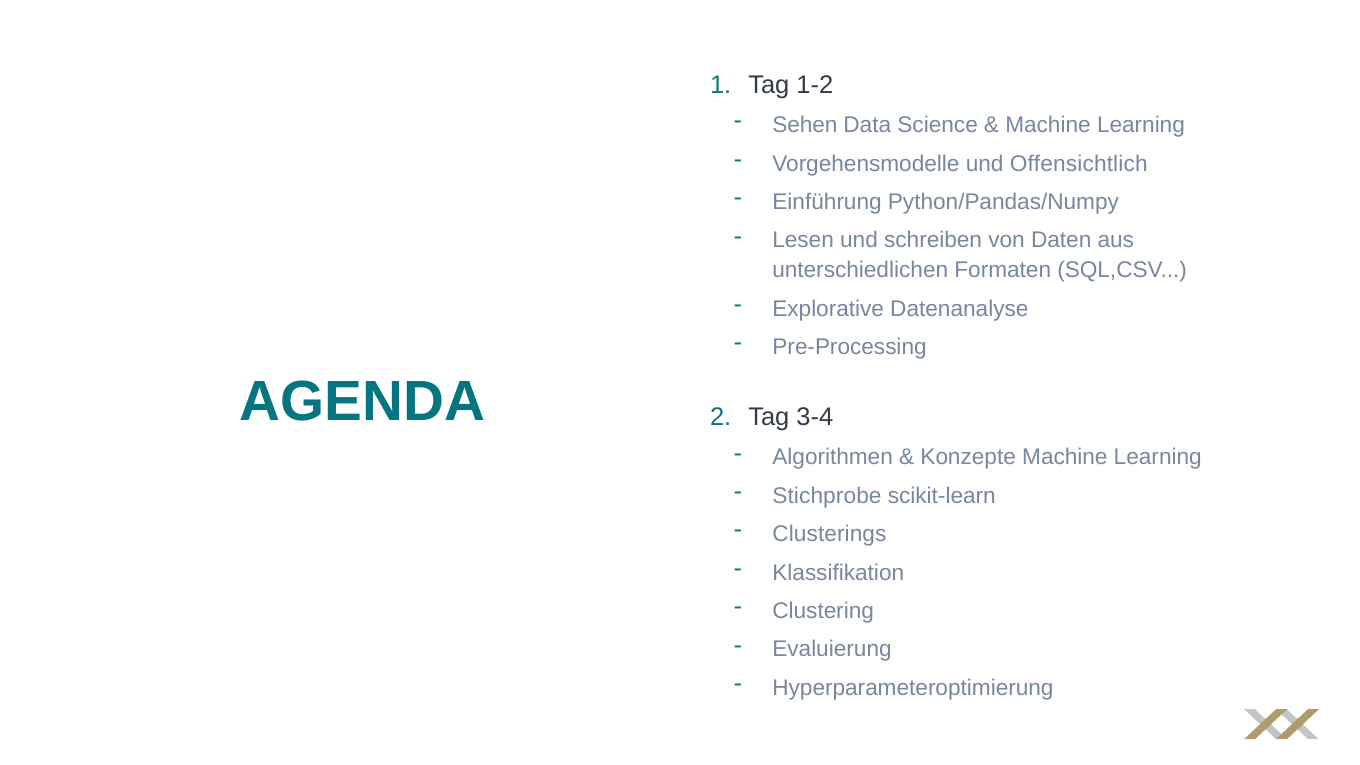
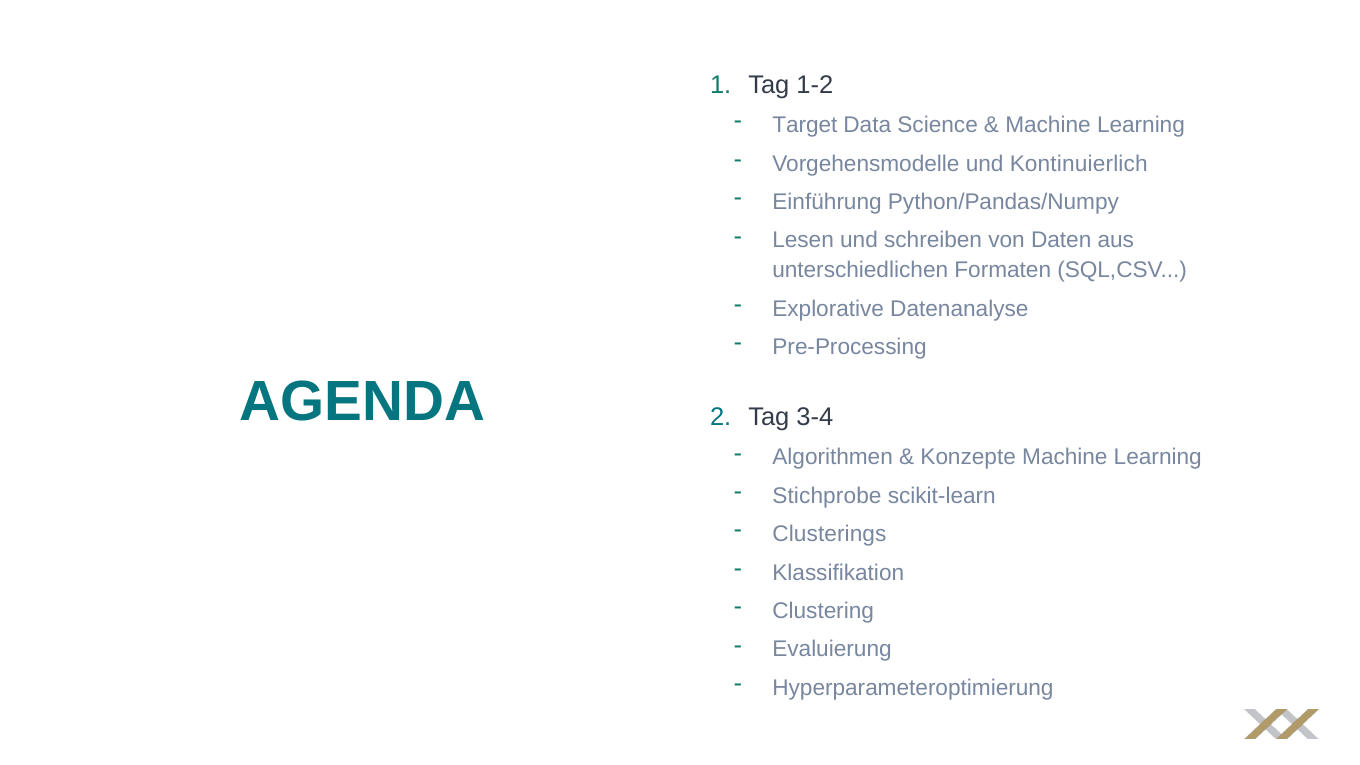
Sehen: Sehen -> Target
Offensichtlich: Offensichtlich -> Kontinuierlich
